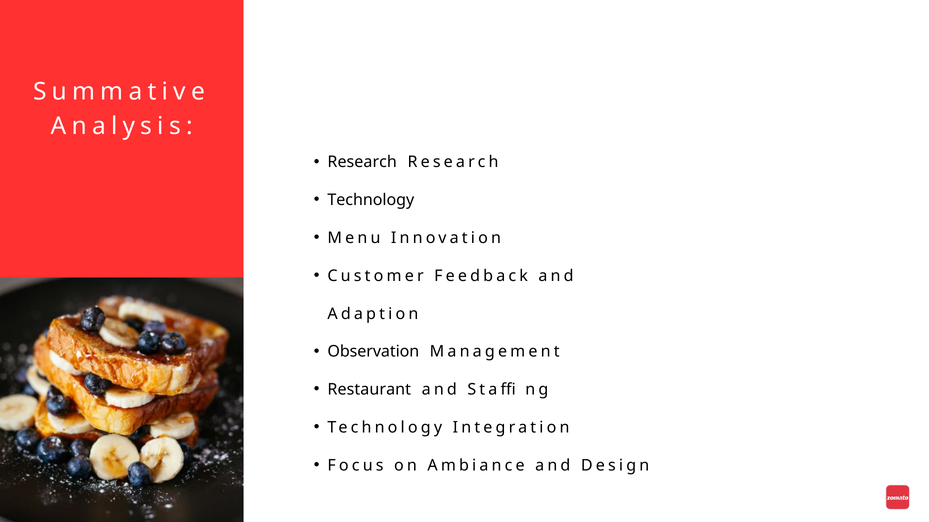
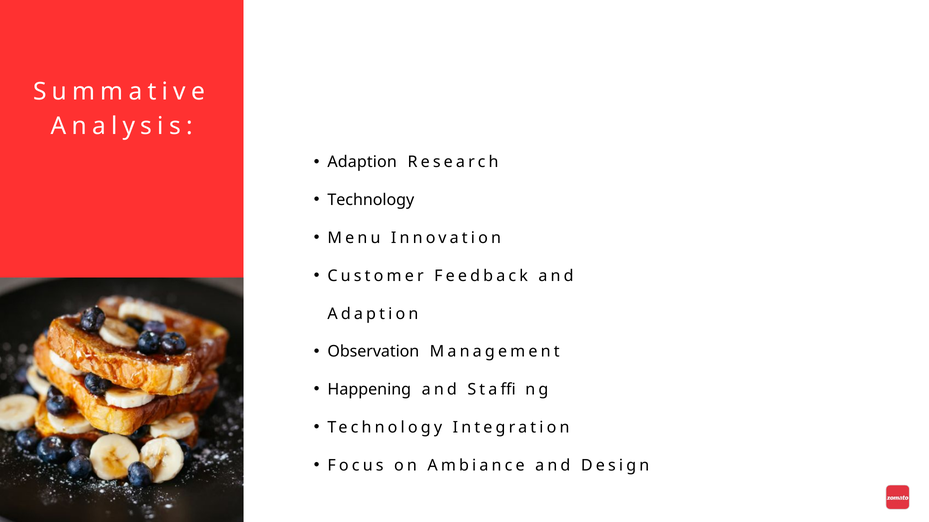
Research at (362, 162): Research -> Adaption
Restaurant: Restaurant -> Happening
